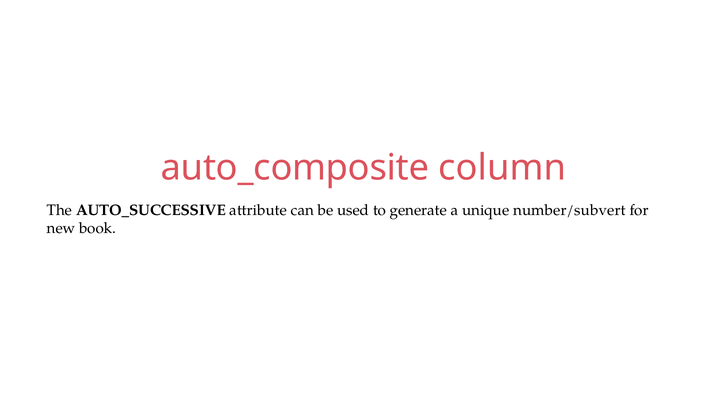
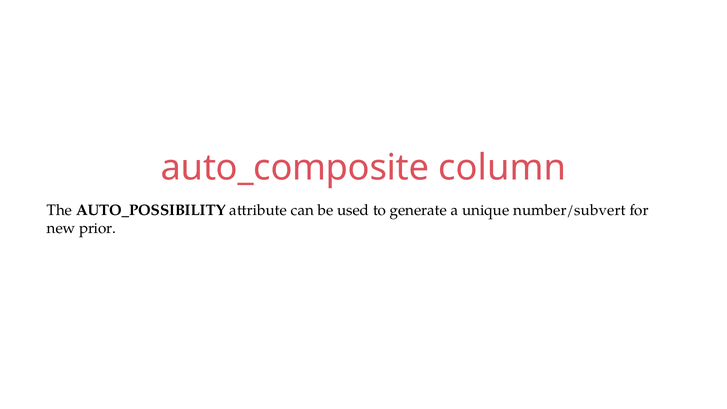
AUTO_SUCCESSIVE: AUTO_SUCCESSIVE -> AUTO_POSSIBILITY
book: book -> prior
